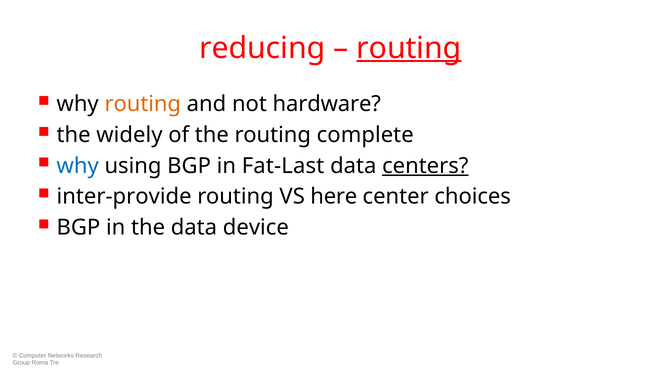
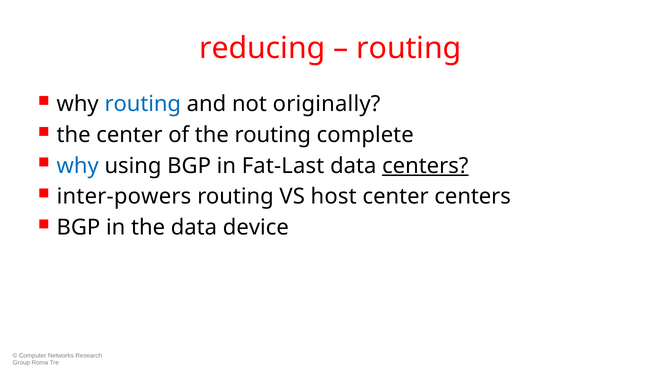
routing at (409, 48) underline: present -> none
routing at (143, 104) colour: orange -> blue
hardware: hardware -> originally
the widely: widely -> center
inter-provide: inter-provide -> inter-powers
here: here -> host
center choices: choices -> centers
